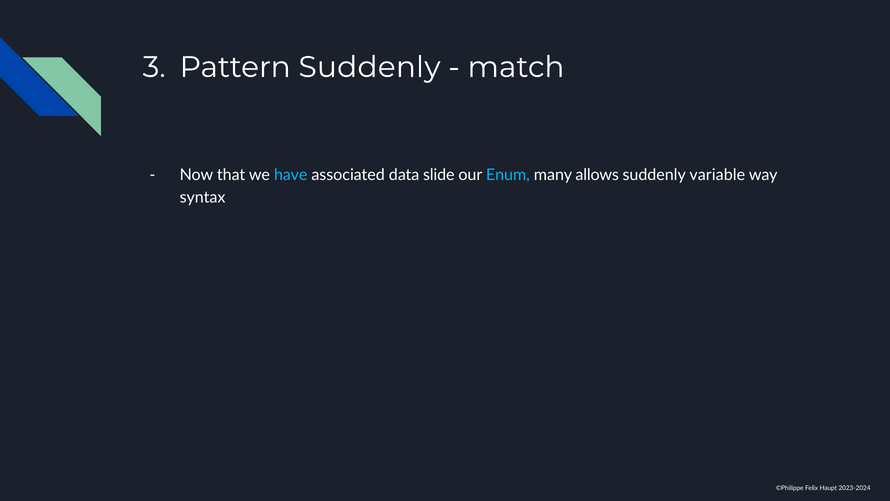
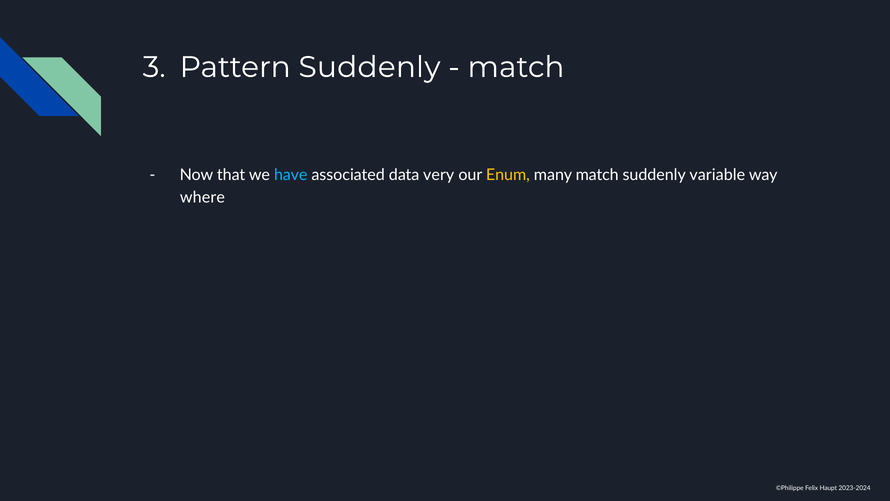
slide: slide -> very
Enum colour: light blue -> yellow
many allows: allows -> match
syntax: syntax -> where
